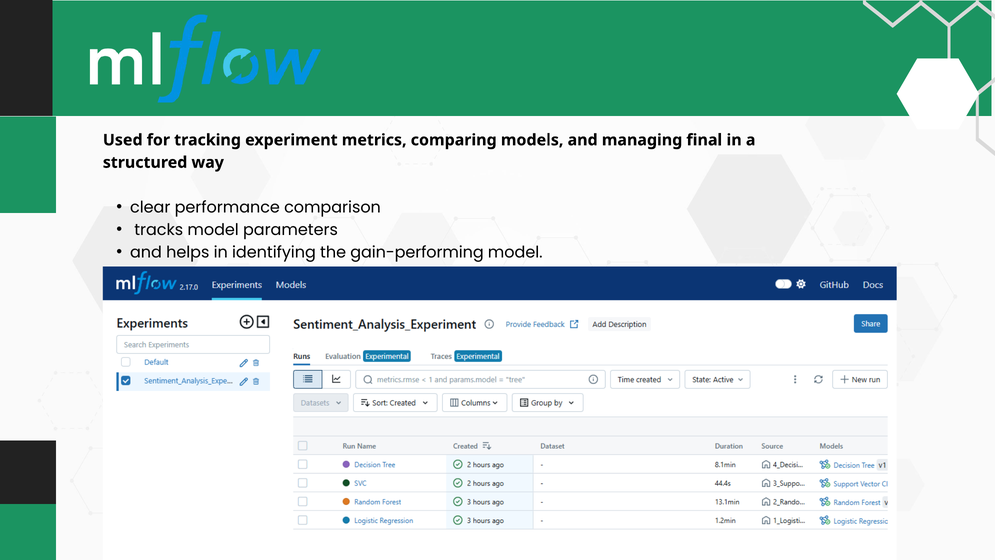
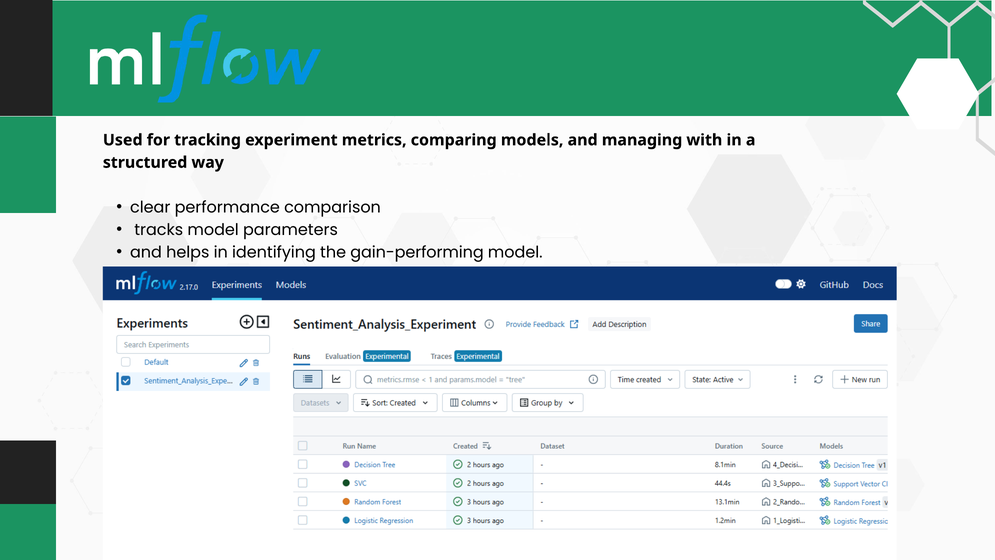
final: final -> with
